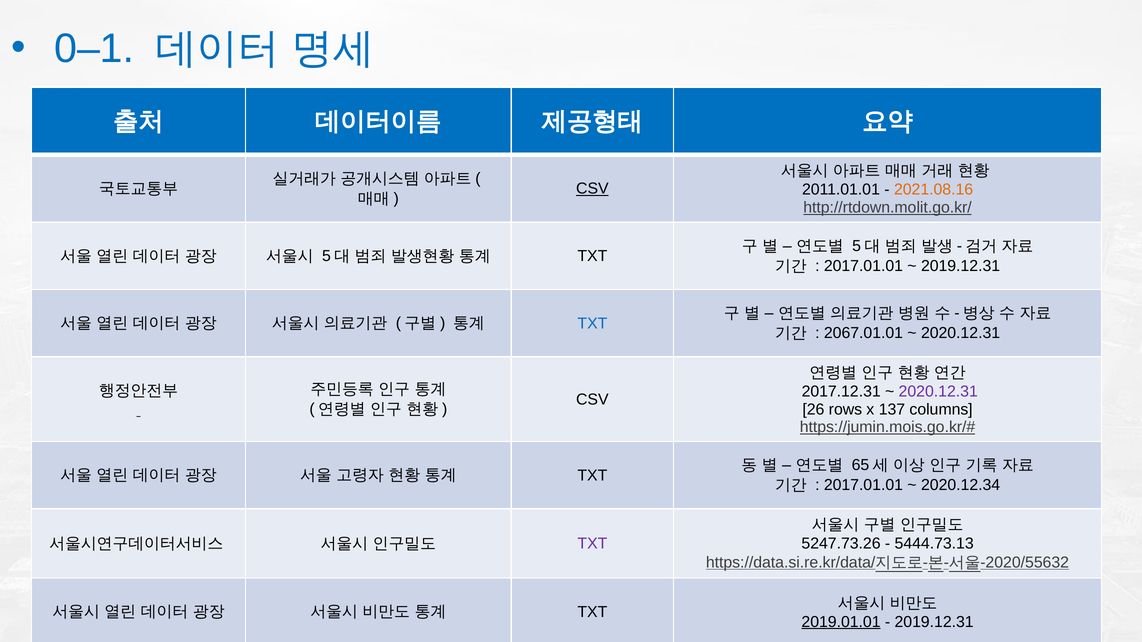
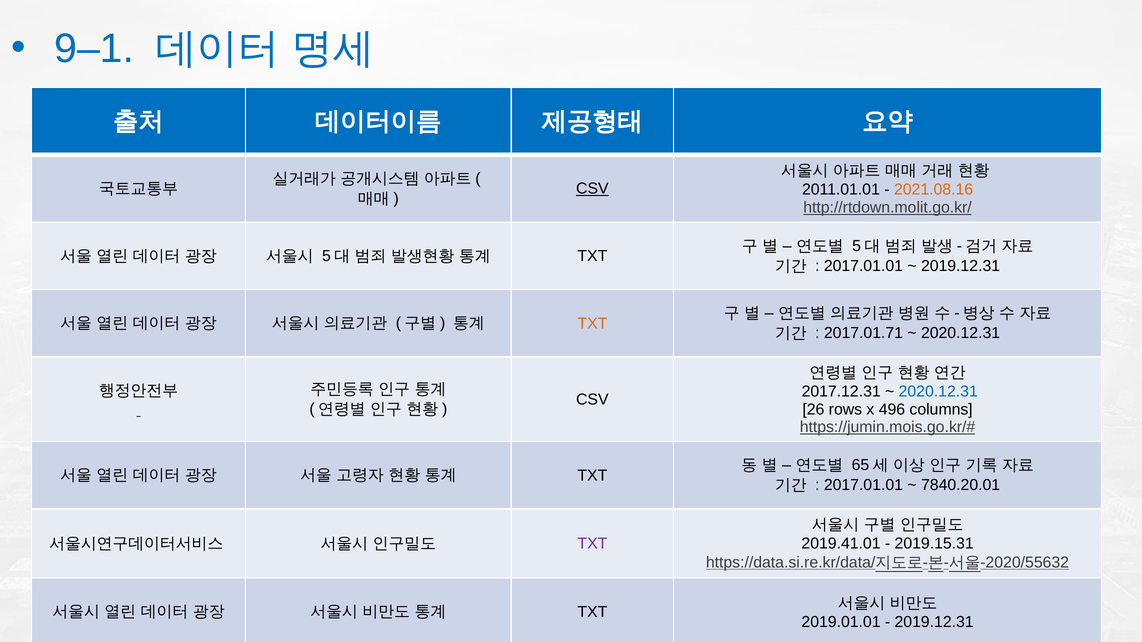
0–1: 0–1 -> 9–1
TXT at (592, 324) colour: blue -> orange
2067.01.01: 2067.01.01 -> 2017.01.71
2020.12.31 at (938, 392) colour: purple -> blue
137: 137 -> 496
2020.12.34: 2020.12.34 -> 7840.20.01
5247.73.26: 5247.73.26 -> 2019.41.01
5444.73.13: 5444.73.13 -> 2019.15.31
2019.01.01 underline: present -> none
